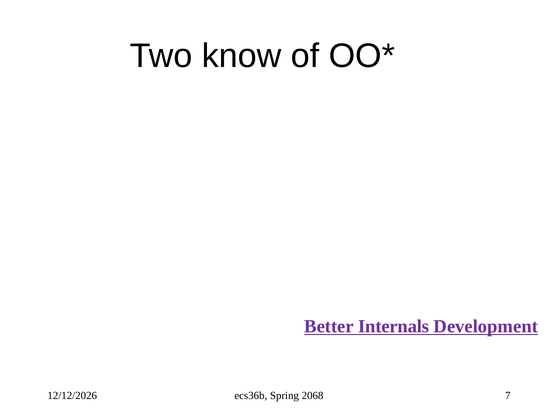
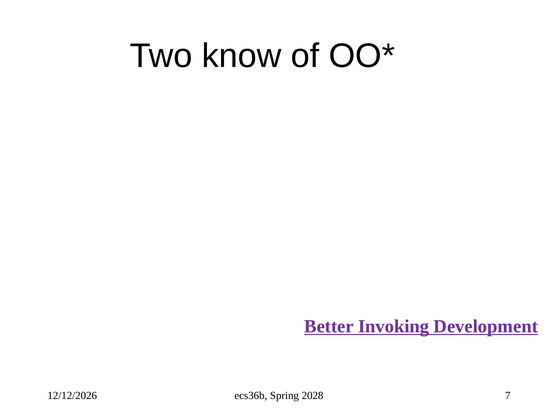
Internals: Internals -> Invoking
2068: 2068 -> 2028
